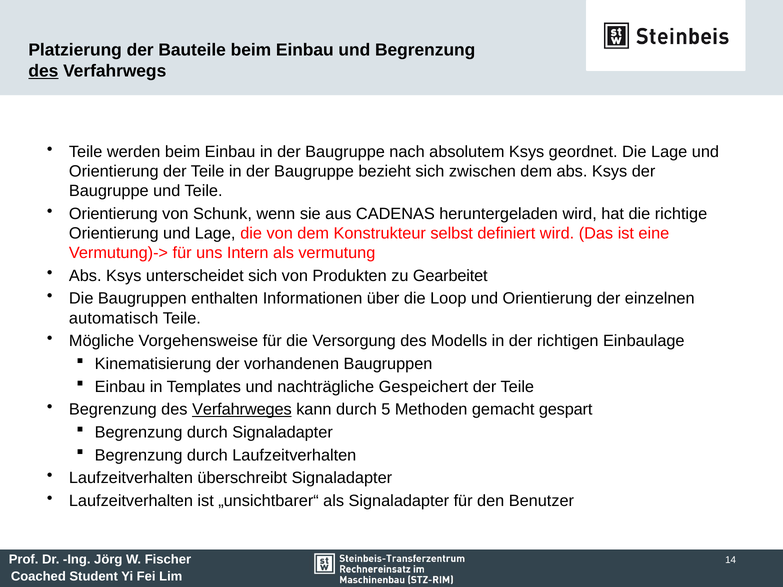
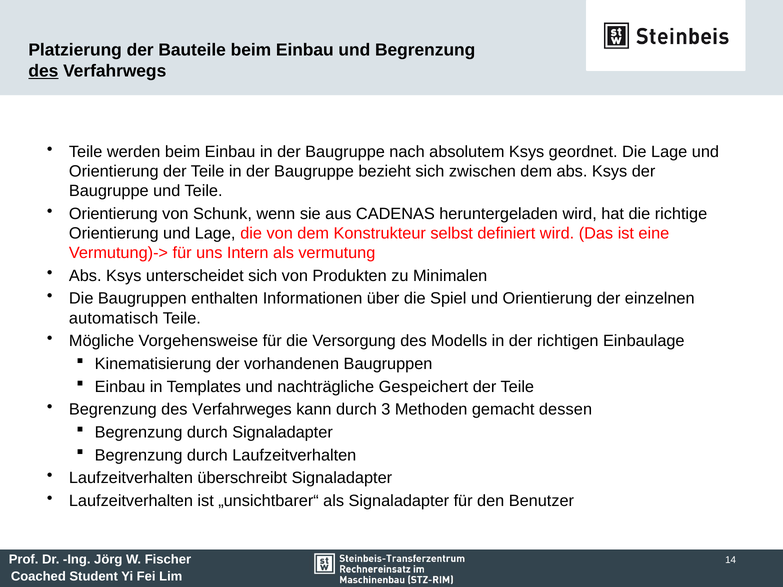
Gearbeitet: Gearbeitet -> Minimalen
Loop: Loop -> Spiel
Verfahrweges underline: present -> none
5: 5 -> 3
gespart: gespart -> dessen
